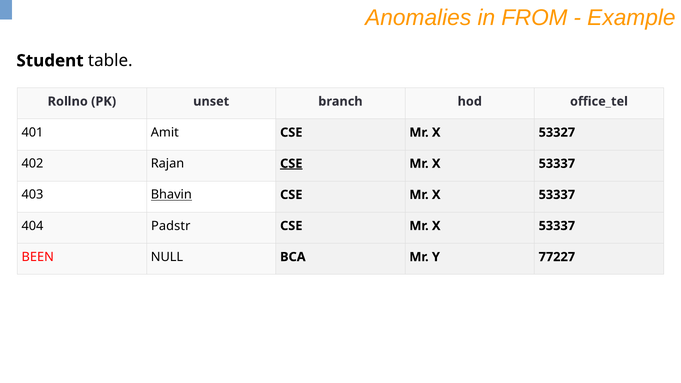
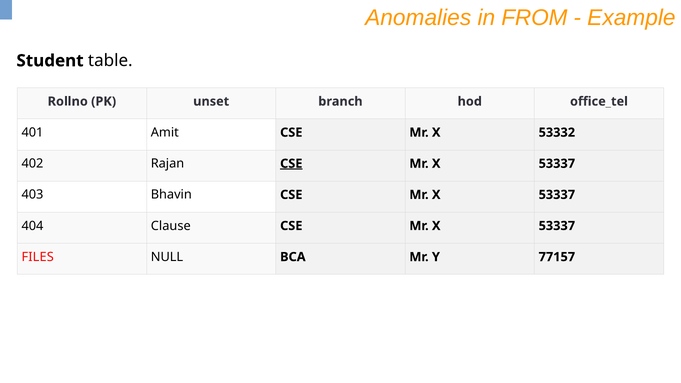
53327: 53327 -> 53332
Bhavin underline: present -> none
Padstr: Padstr -> Clause
BEEN: BEEN -> FILES
77227: 77227 -> 77157
